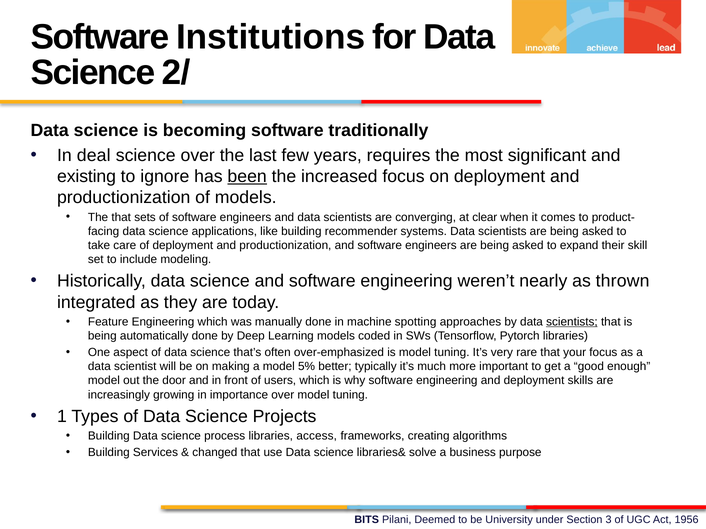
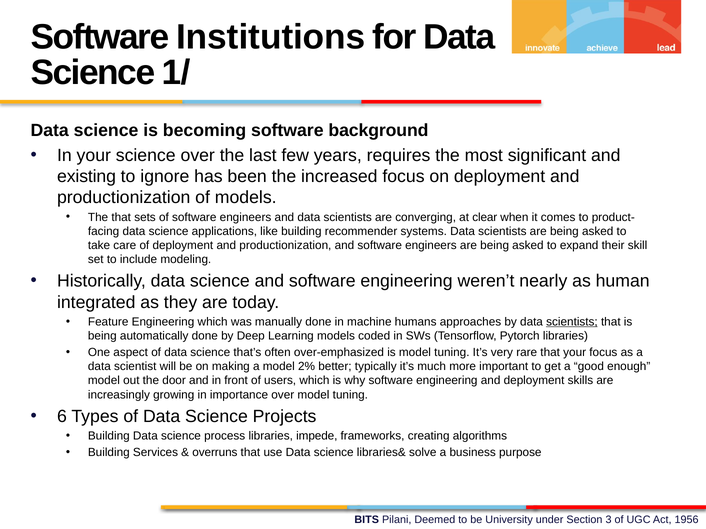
2/: 2/ -> 1/
traditionally: traditionally -> background
In deal: deal -> your
been underline: present -> none
thrown: thrown -> human
spotting: spotting -> humans
5%: 5% -> 2%
1: 1 -> 6
access: access -> impede
changed: changed -> overruns
